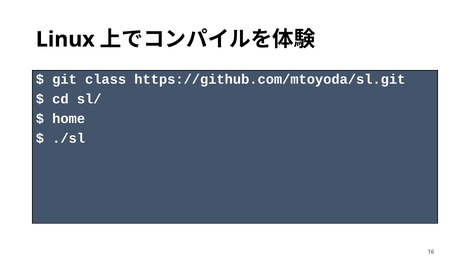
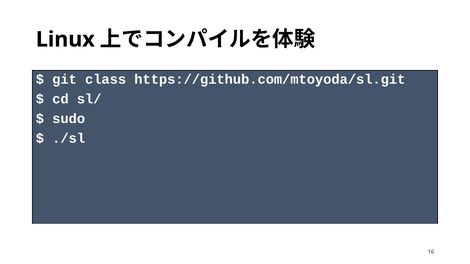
home: home -> sudo
